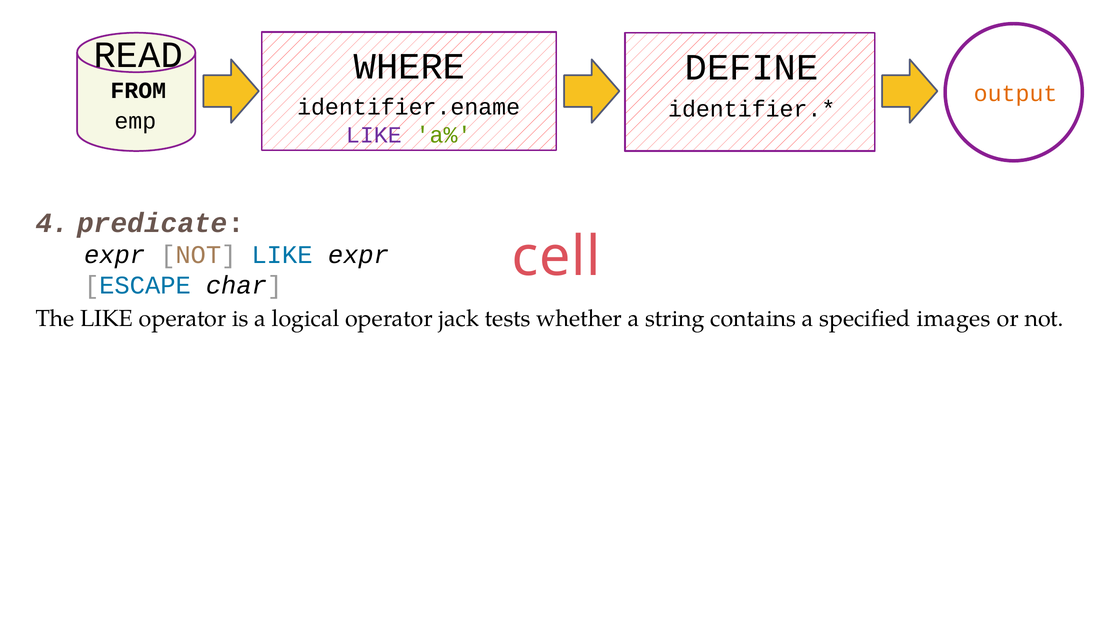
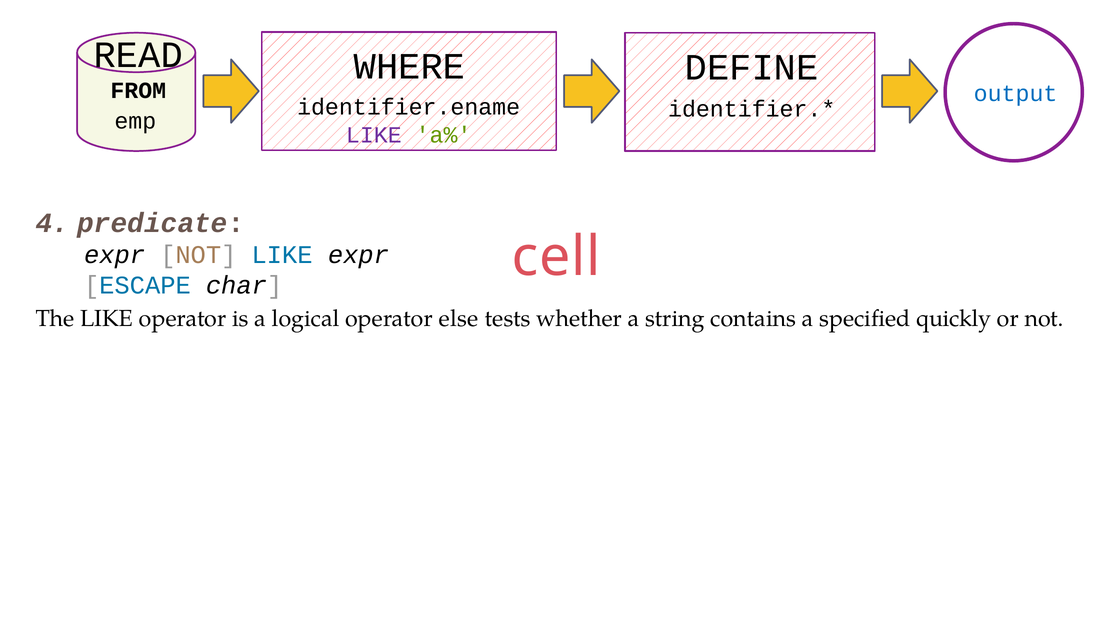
output colour: orange -> blue
jack: jack -> else
images: images -> quickly
